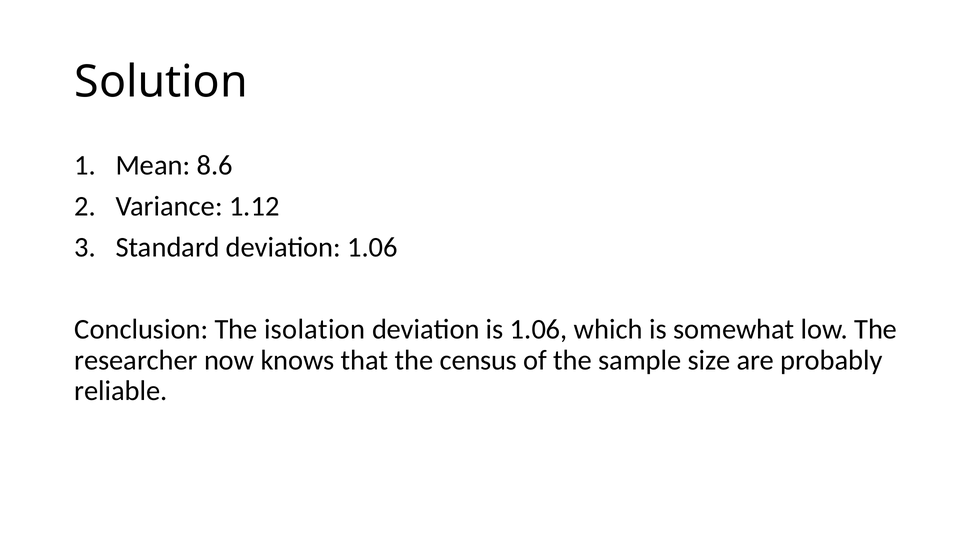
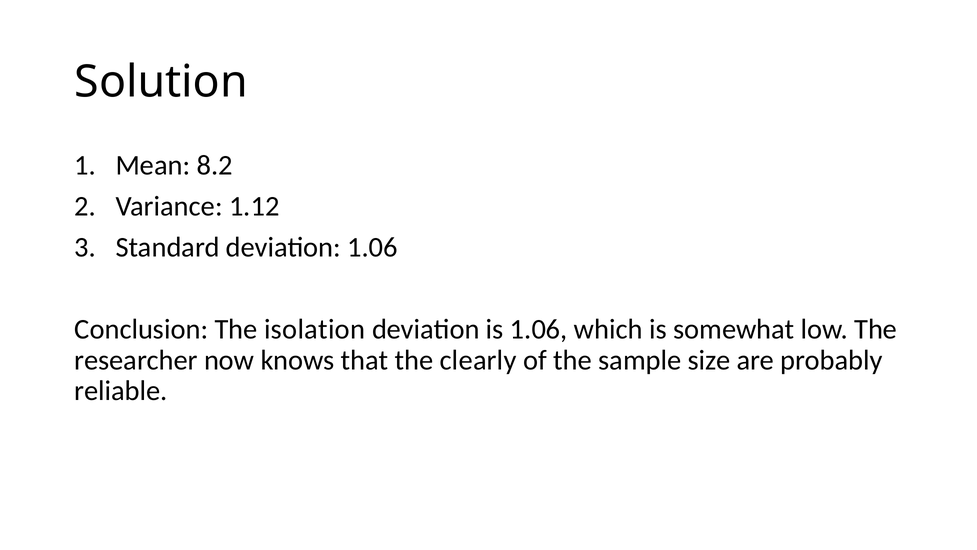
8.6: 8.6 -> 8.2
census: census -> clearly
